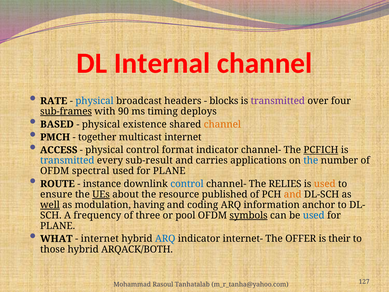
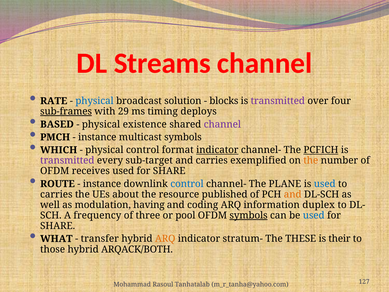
Internal: Internal -> Streams
headers: headers -> solution
90: 90 -> 29
channel at (222, 124) colour: orange -> purple
together at (97, 137): together -> instance
multicast internet: internet -> symbols
ACCESS: ACCESS -> WHICH
indicator at (217, 150) underline: none -> present
transmitted at (67, 160) colour: blue -> purple
sub-result: sub-result -> sub-target
applications: applications -> exemplified
the at (311, 160) colour: blue -> orange
spectral: spectral -> receives
PLANE at (169, 171): PLANE -> SHARE
RELIES: RELIES -> PLANE
used at (325, 184) colour: orange -> blue
ensure at (56, 194): ensure -> carries
UEs underline: present -> none
well underline: present -> none
anchor: anchor -> duplex
PLANE at (58, 226): PLANE -> SHARE
internet at (100, 239): internet -> transfer
ARQ at (165, 239) colour: blue -> orange
internet-: internet- -> stratum-
OFFER: OFFER -> THESE
